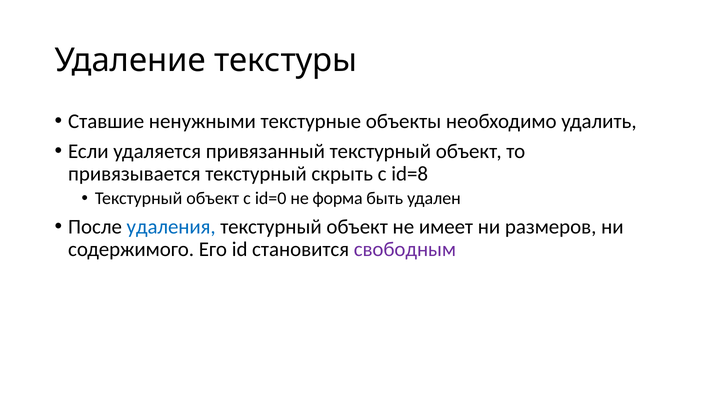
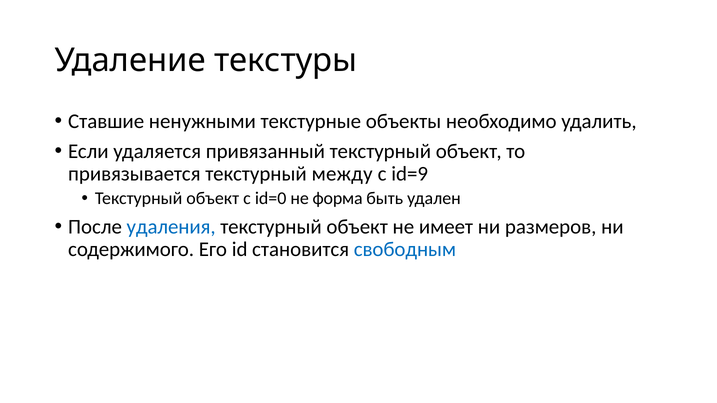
скрыть: скрыть -> между
id=8: id=8 -> id=9
свободным colour: purple -> blue
